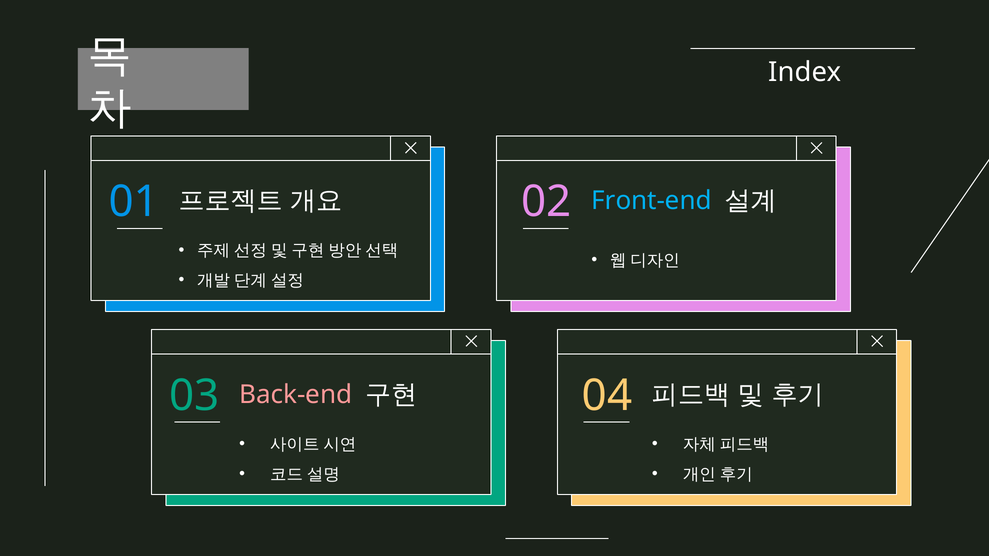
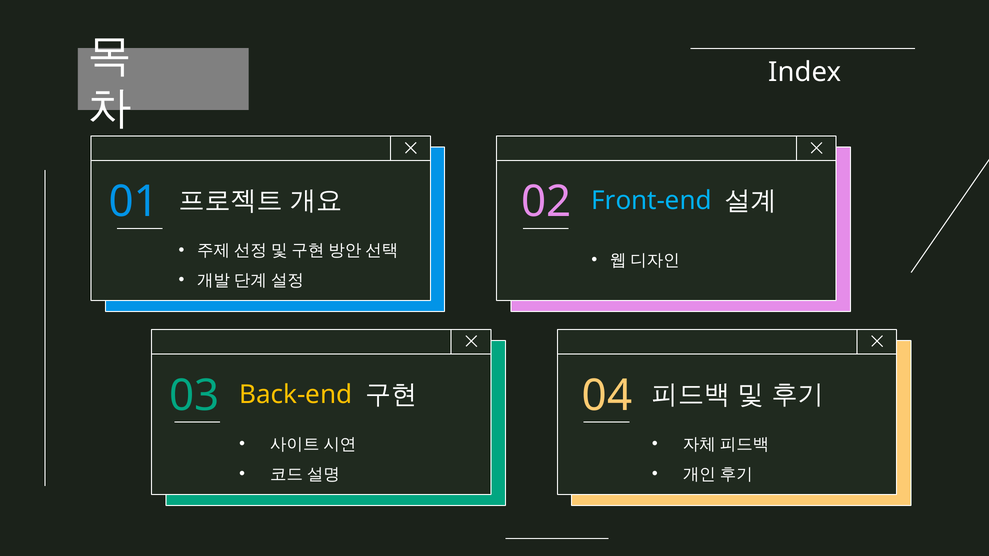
Back-end colour: pink -> yellow
